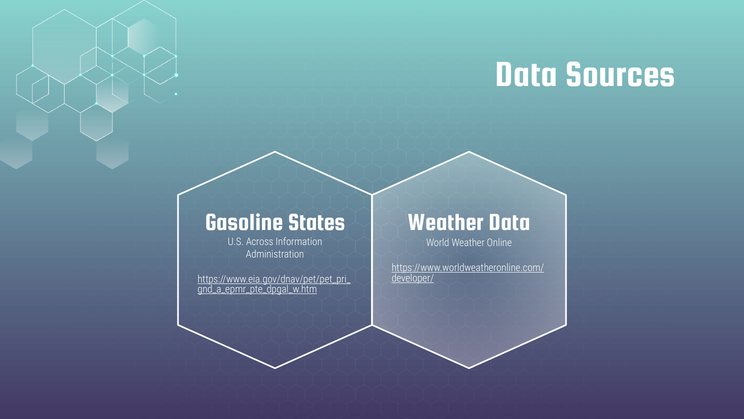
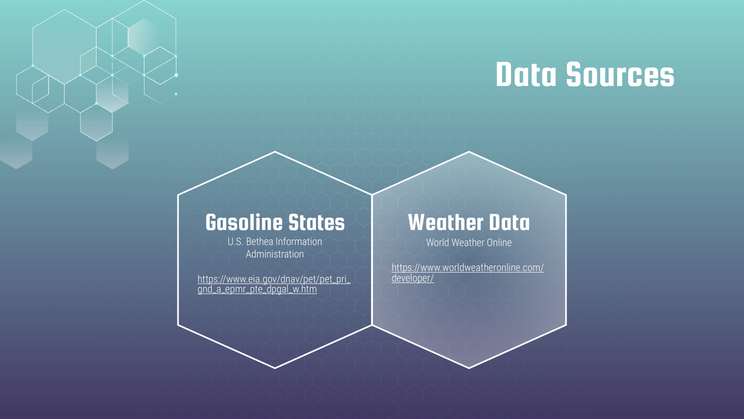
Across: Across -> Bethea
